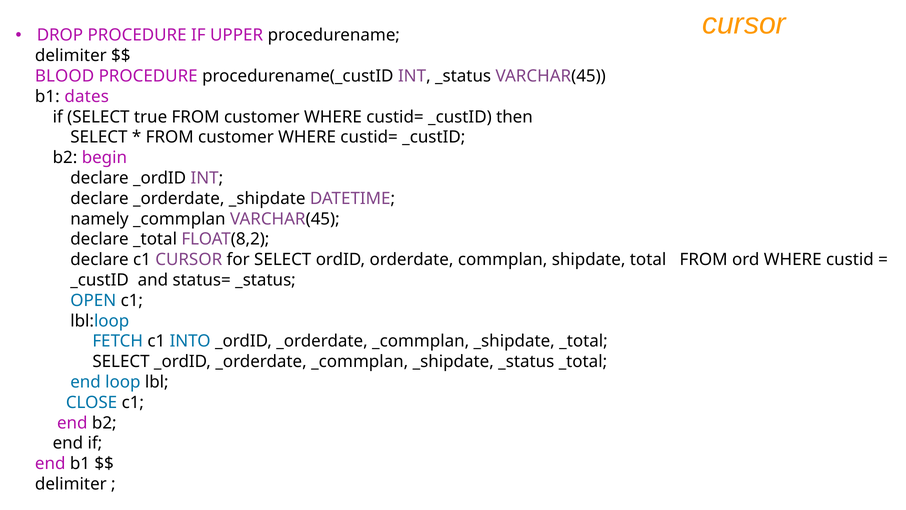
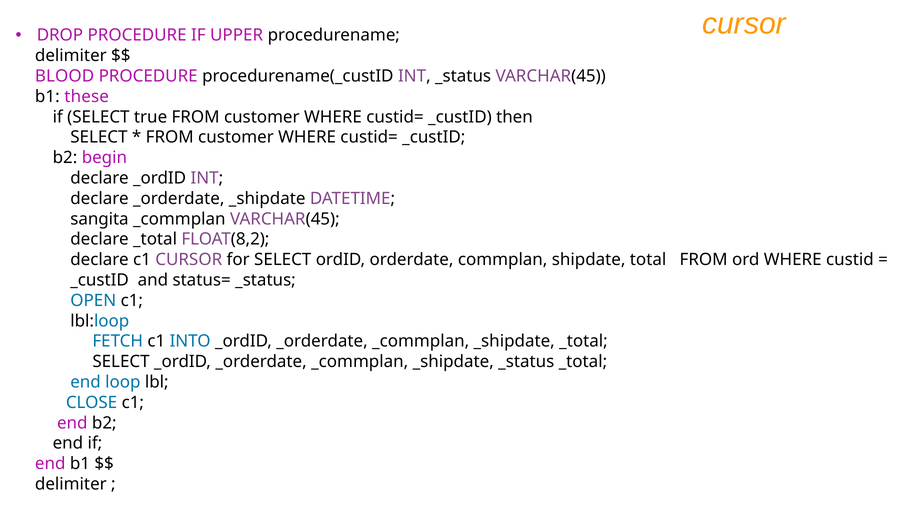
dates: dates -> these
namely: namely -> sangita
